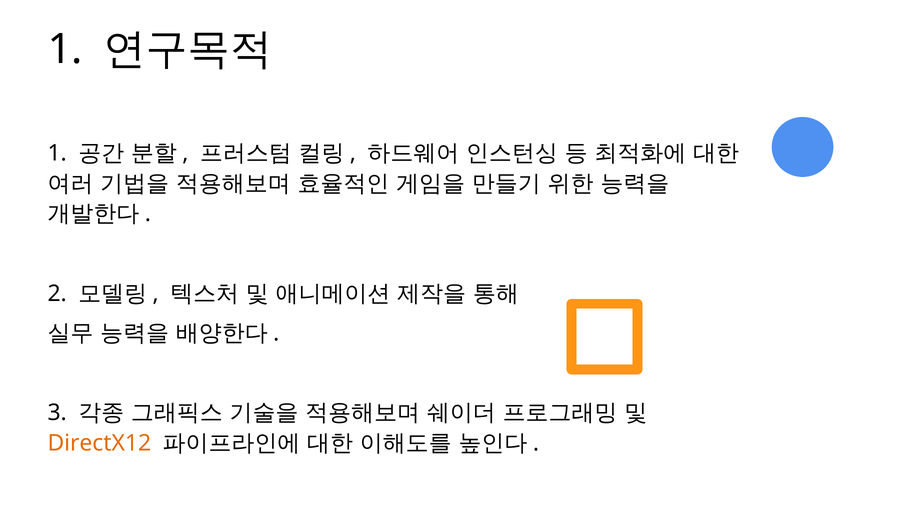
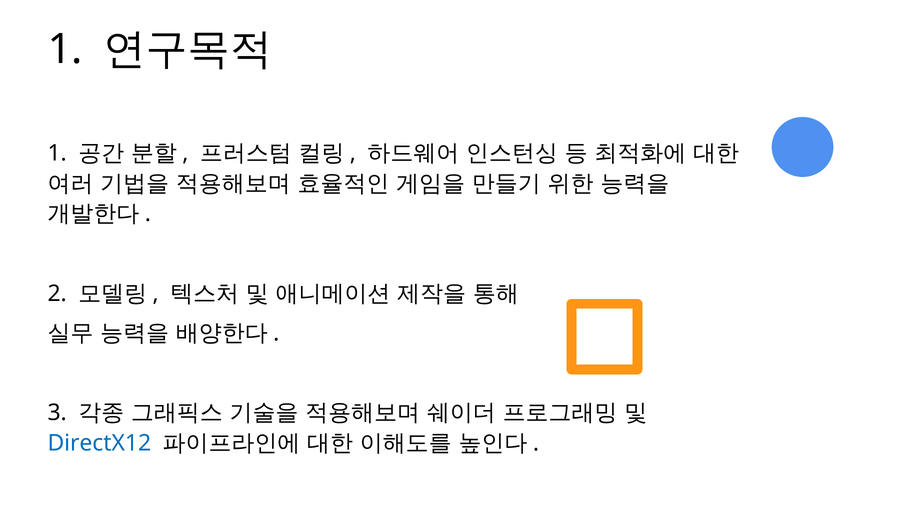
DirectX12 colour: orange -> blue
